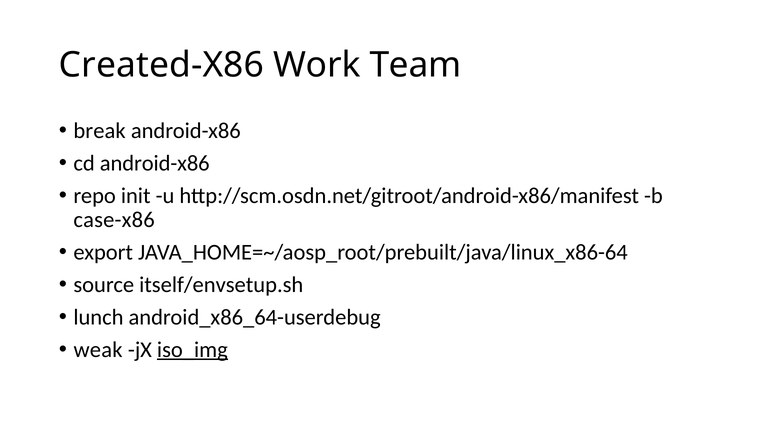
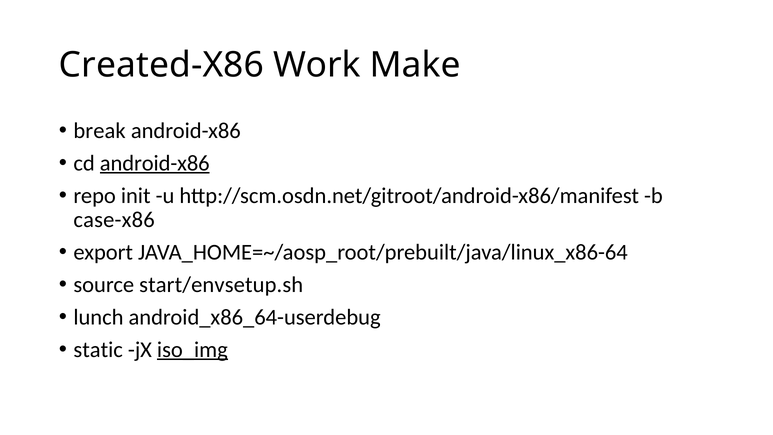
Team: Team -> Make
android-x86 at (155, 163) underline: none -> present
itself/envsetup.sh: itself/envsetup.sh -> start/envsetup.sh
weak: weak -> static
